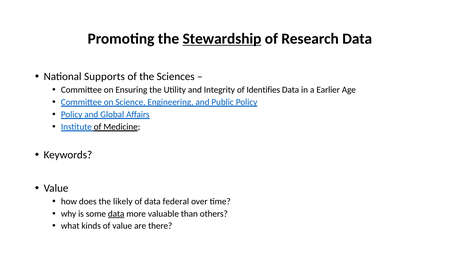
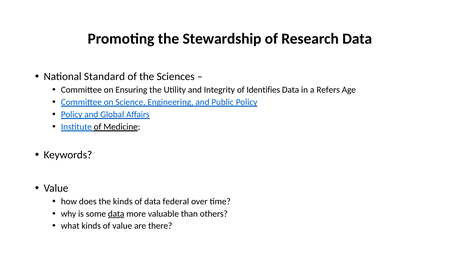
Stewardship underline: present -> none
Supports: Supports -> Standard
Earlier: Earlier -> Refers
the likely: likely -> kinds
